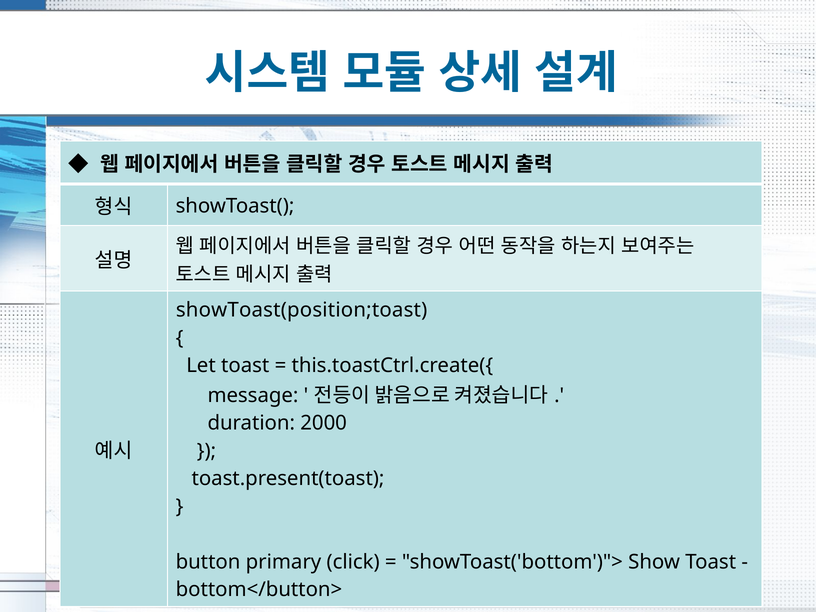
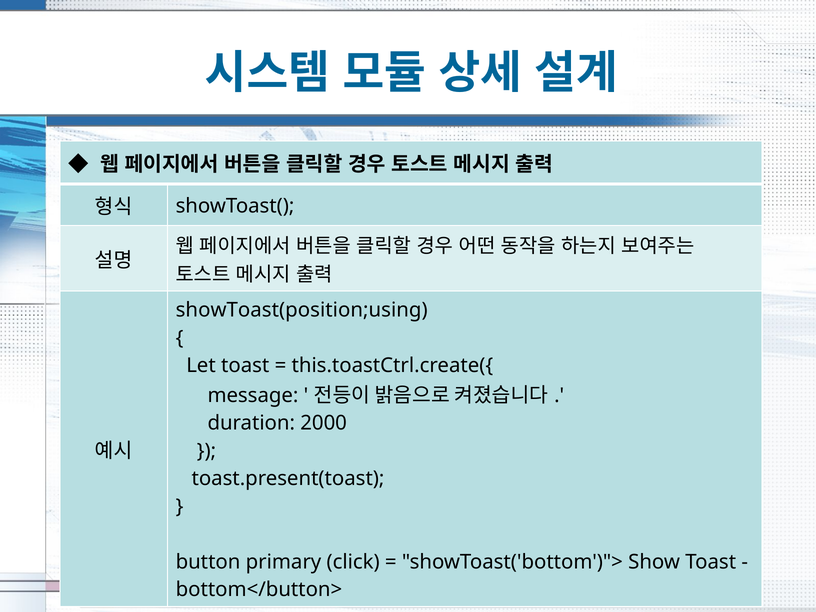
showToast(position;toast: showToast(position;toast -> showToast(position;using
